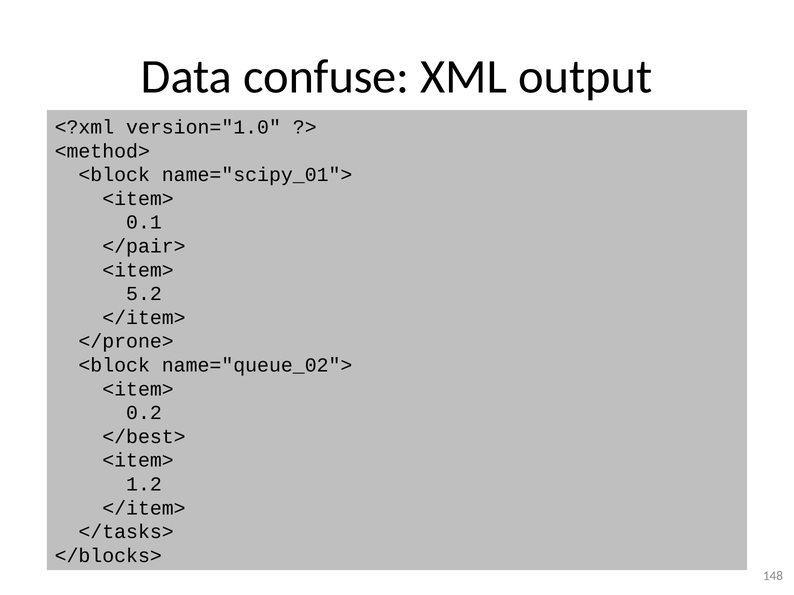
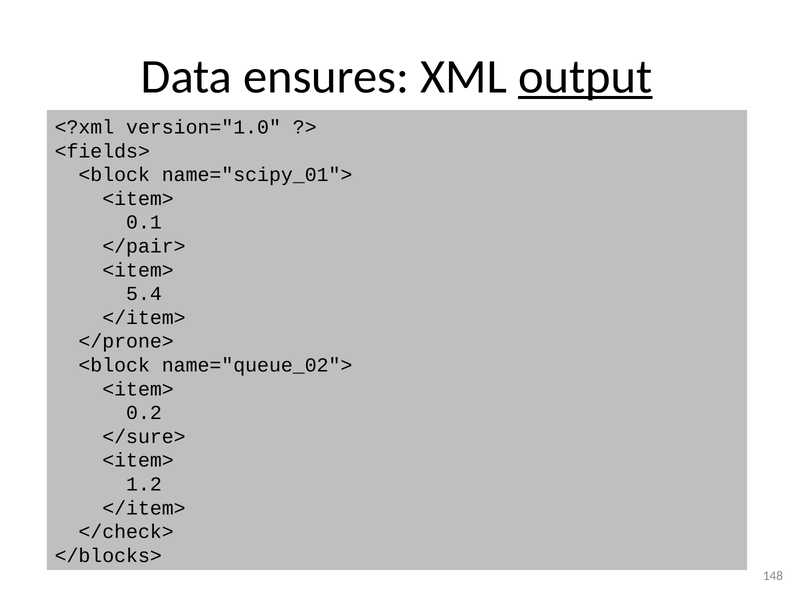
confuse: confuse -> ensures
output underline: none -> present
<method>: <method> -> <fields>
5.2: 5.2 -> 5.4
</best>: </best> -> </sure>
</tasks>: </tasks> -> </check>
